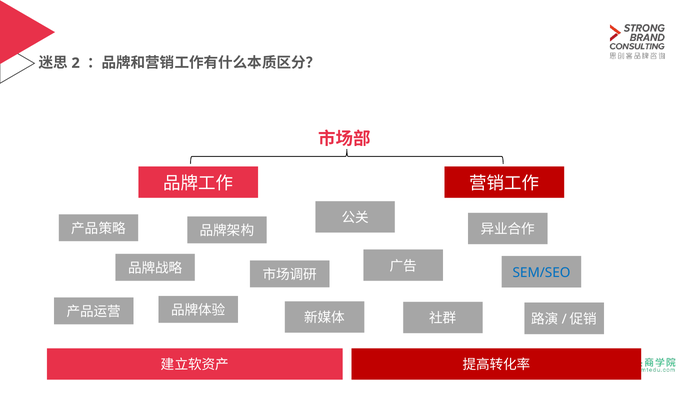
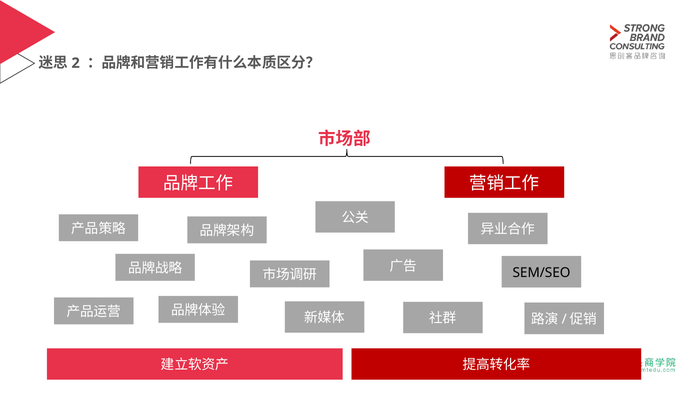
SEM/SEO colour: blue -> black
